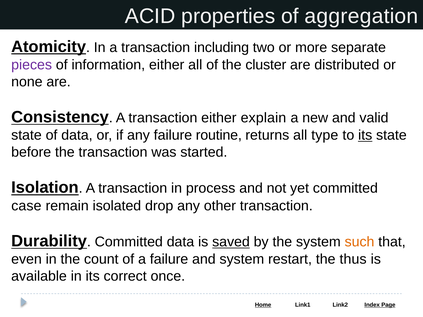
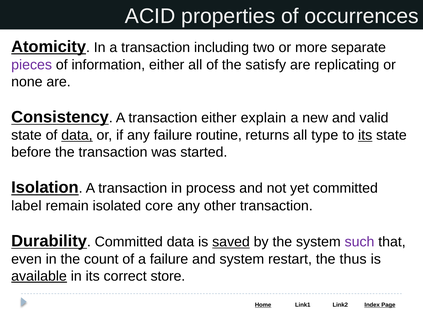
aggregation: aggregation -> occurrences
cluster: cluster -> satisfy
distributed: distributed -> replicating
data at (77, 135) underline: none -> present
case: case -> label
drop: drop -> core
such colour: orange -> purple
available underline: none -> present
once: once -> store
